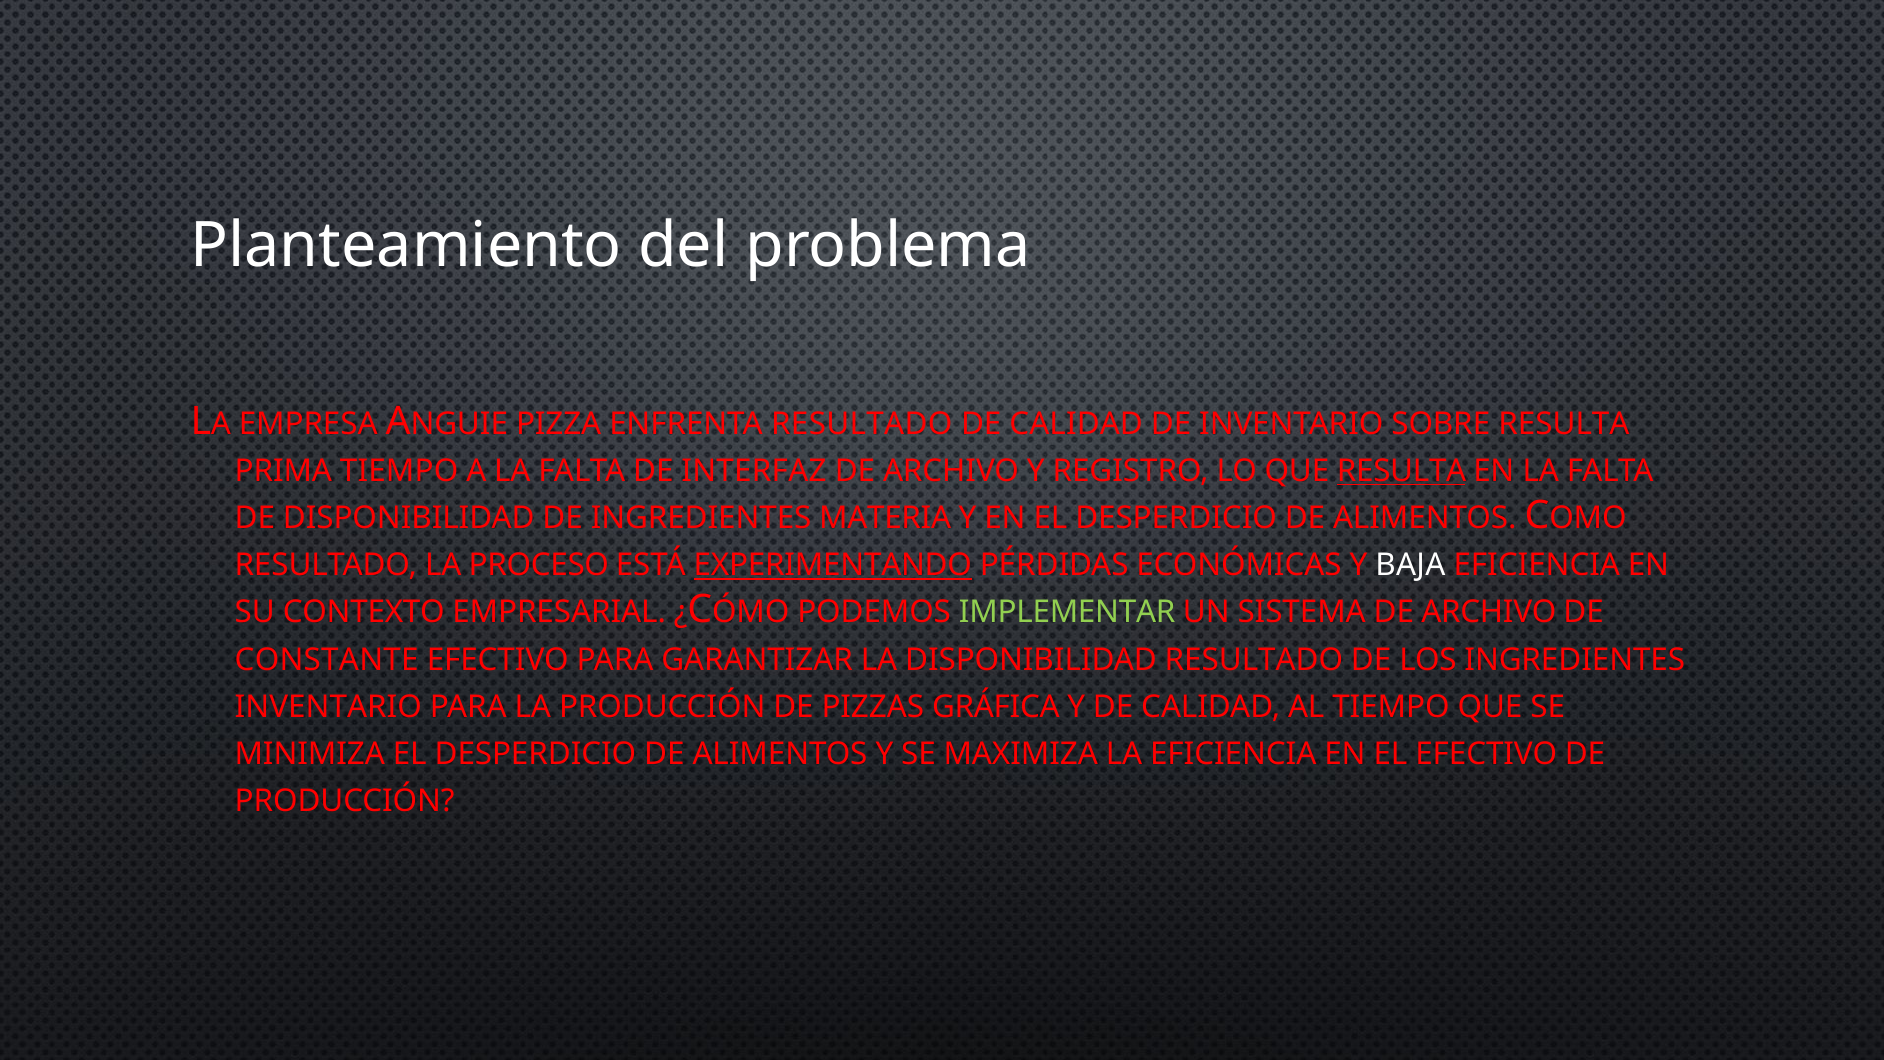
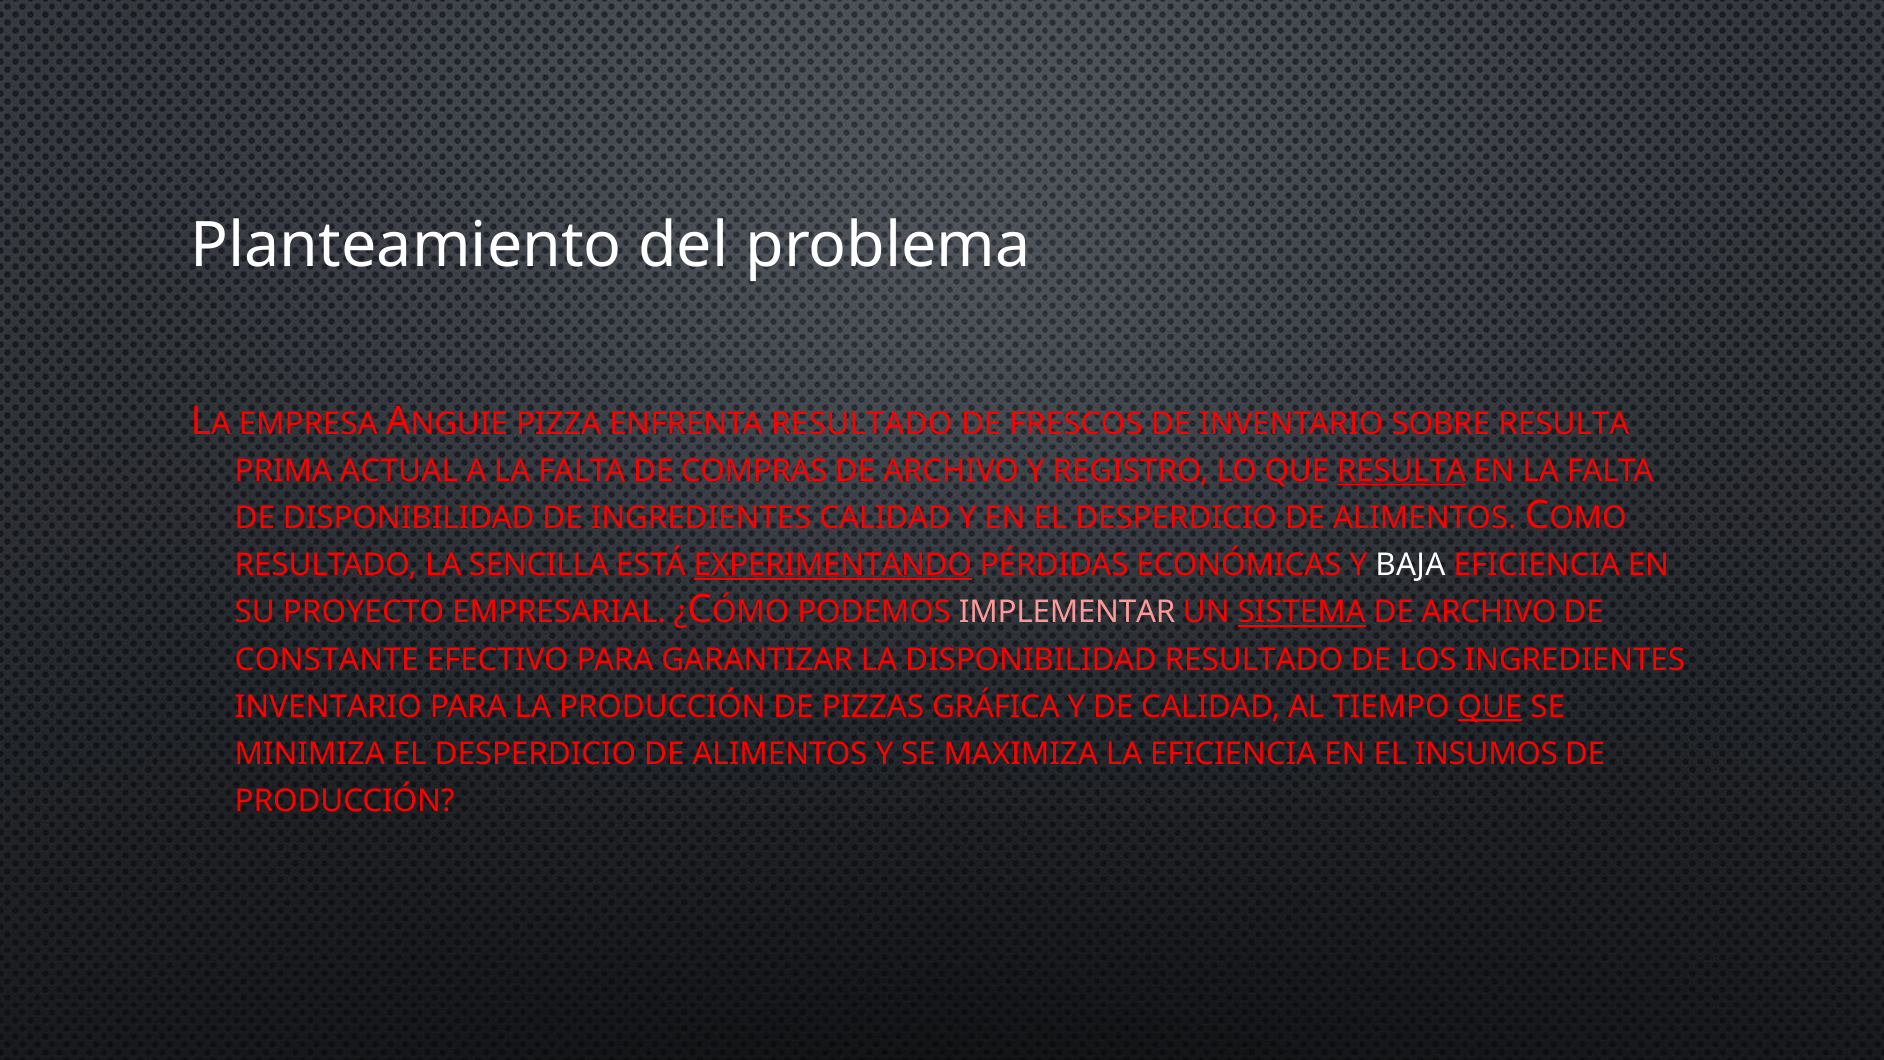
CALIDAD at (1076, 424): CALIDAD -> FRESCOS
PRIMA TIEMPO: TIEMPO -> ACTUAL
INTERFAZ: INTERFAZ -> COMPRAS
INGREDIENTES MATERIA: MATERIA -> CALIDAD
PROCESO: PROCESO -> SENCILLA
CONTEXTO: CONTEXTO -> PROYECTO
IMPLEMENTAR colour: light green -> pink
SISTEMA underline: none -> present
QUE at (1490, 707) underline: none -> present
EL EFECTIVO: EFECTIVO -> INSUMOS
